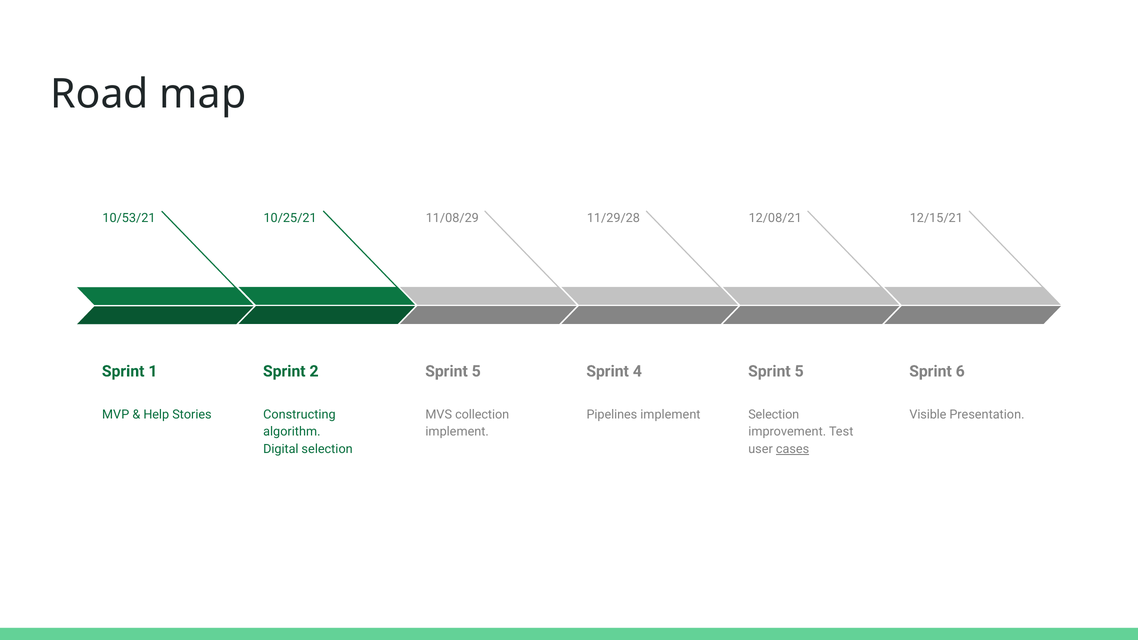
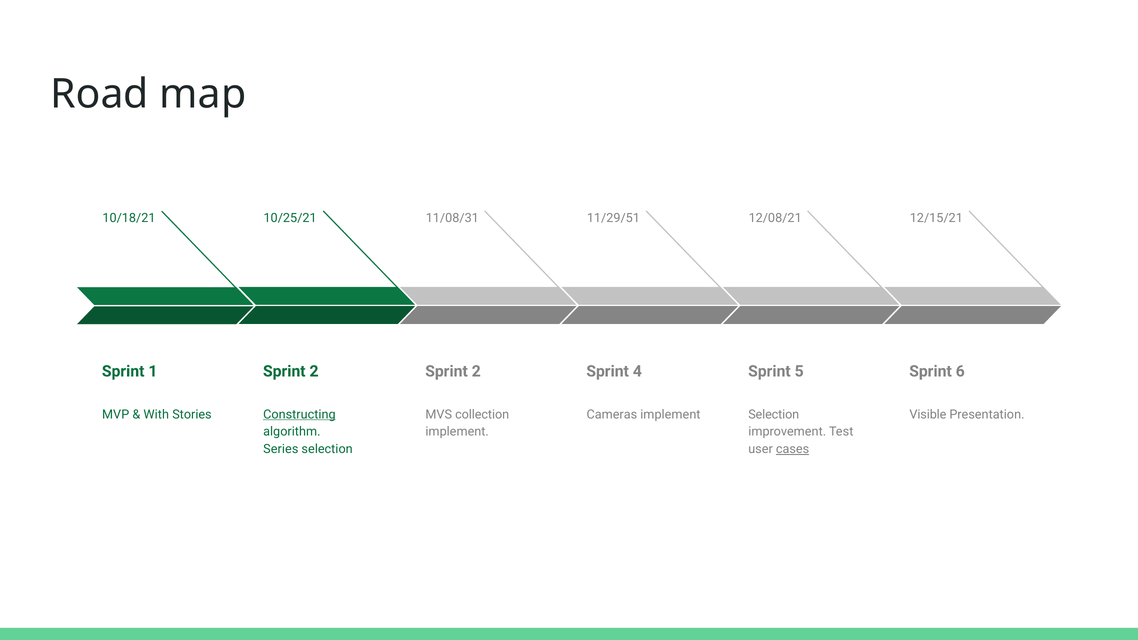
10/53/21: 10/53/21 -> 10/18/21
11/08/29: 11/08/29 -> 11/08/31
11/29/28: 11/29/28 -> 11/29/51
5 at (476, 371): 5 -> 2
Help: Help -> With
Constructing underline: none -> present
Pipelines: Pipelines -> Cameras
Digital: Digital -> Series
